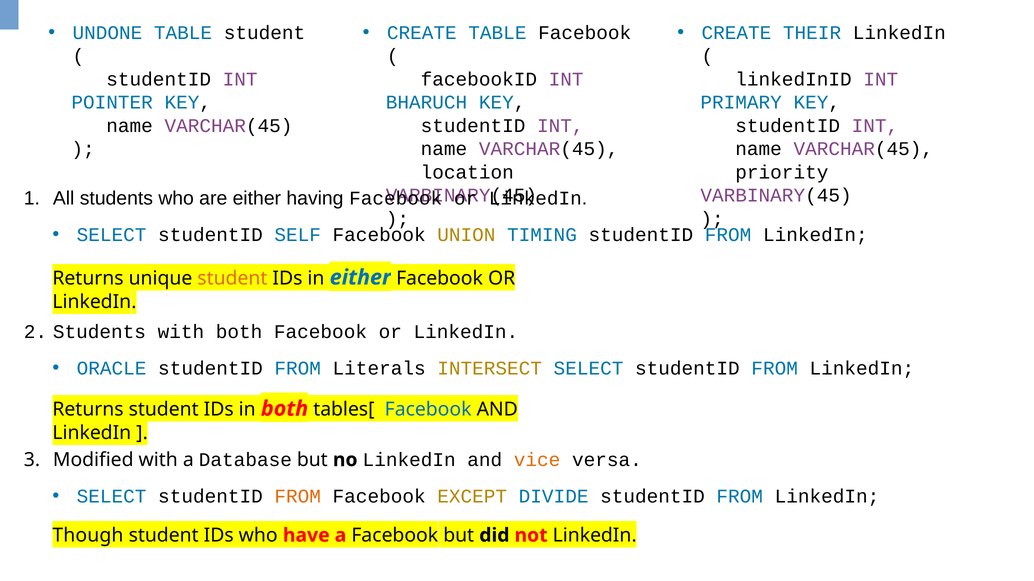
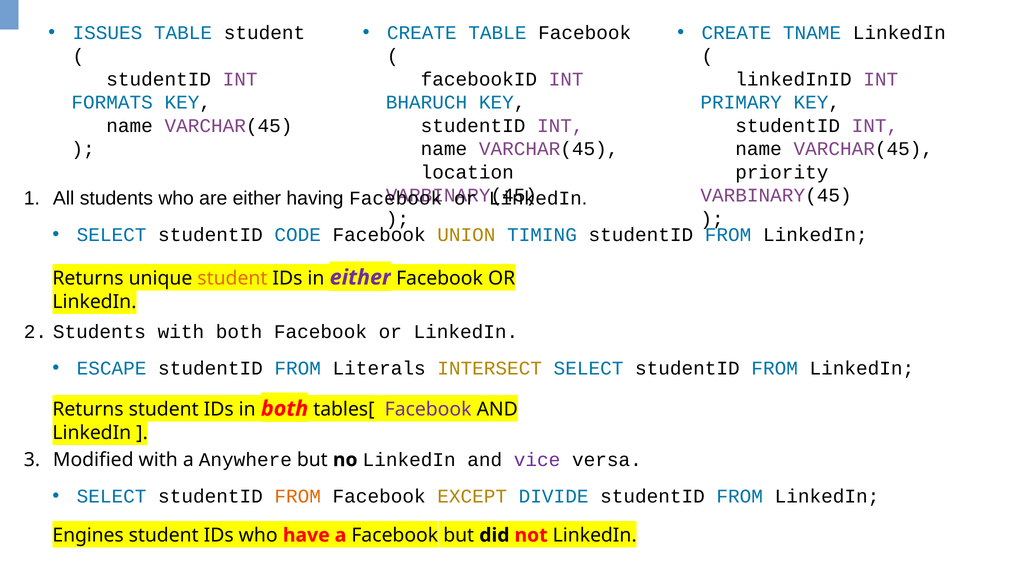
UNDONE: UNDONE -> ISSUES
THEIR: THEIR -> TNAME
POINTER: POINTER -> FORMATS
SELF: SELF -> CODE
either at (360, 278) colour: blue -> purple
ORACLE: ORACLE -> ESCAPE
Facebook at (428, 410) colour: blue -> purple
Database: Database -> Anywhere
vice colour: orange -> purple
Though: Though -> Engines
